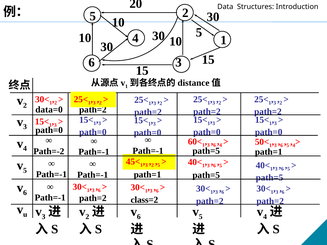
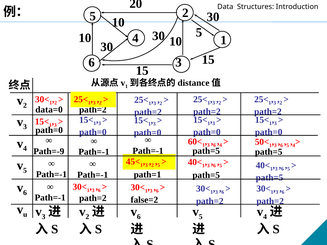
Path=-2: Path=-2 -> Path=-9
path=1 at (269, 152): path=1 -> path=5
class=2: class=2 -> false=2
